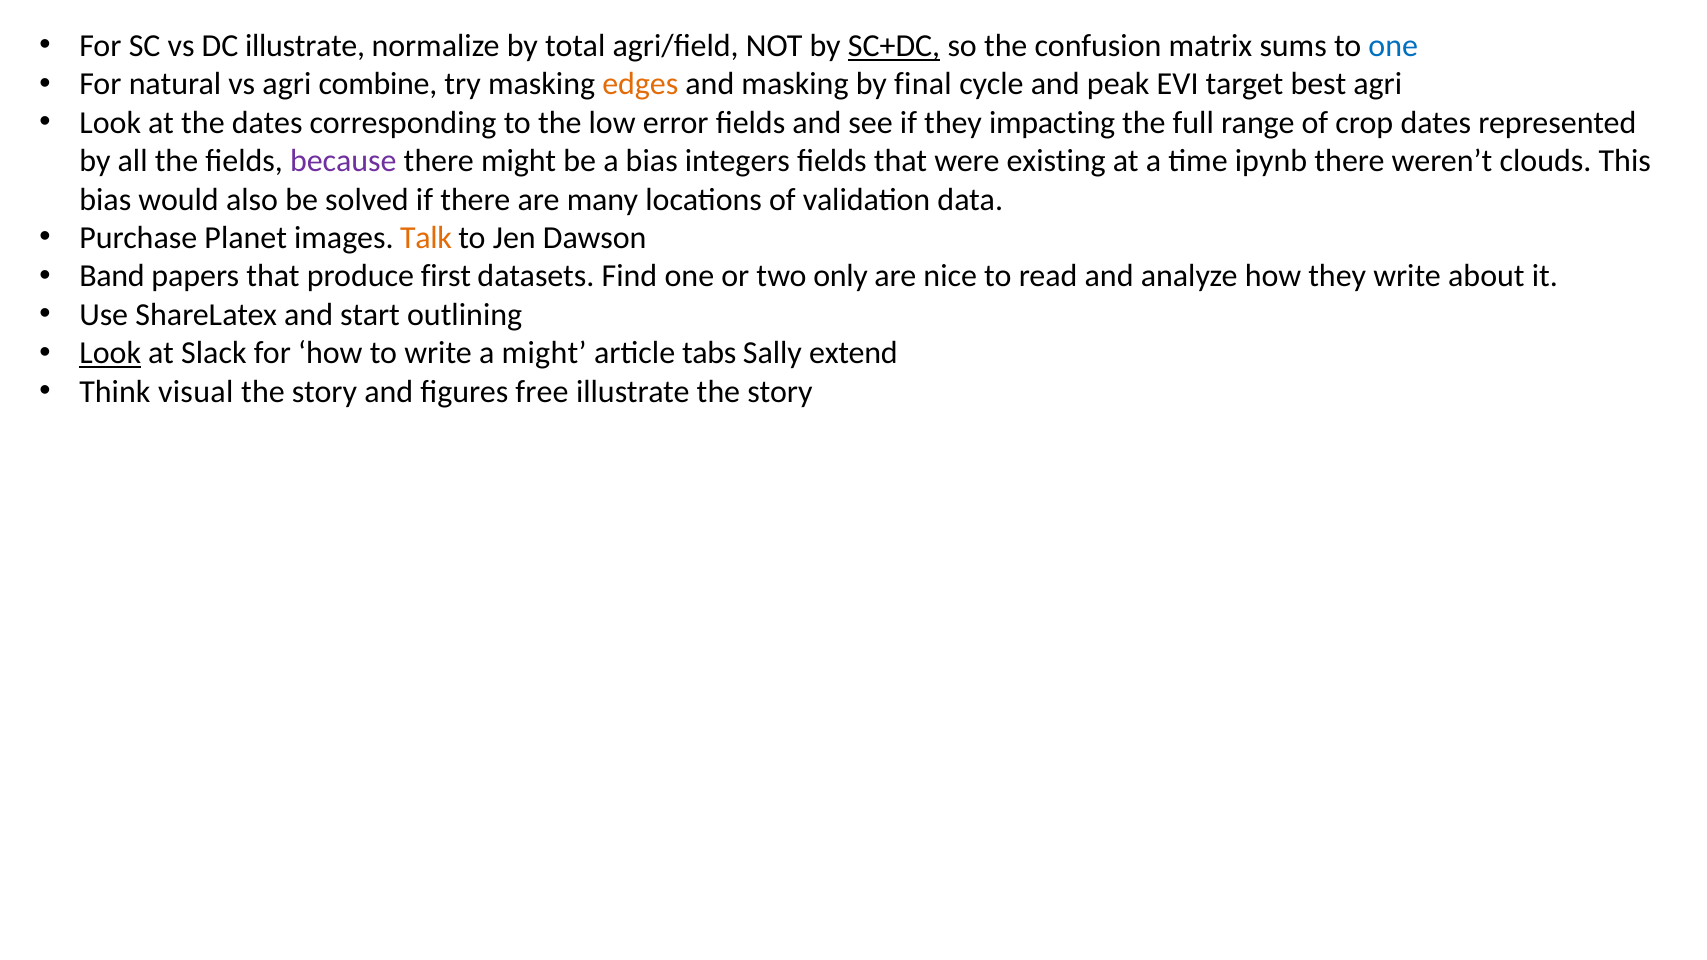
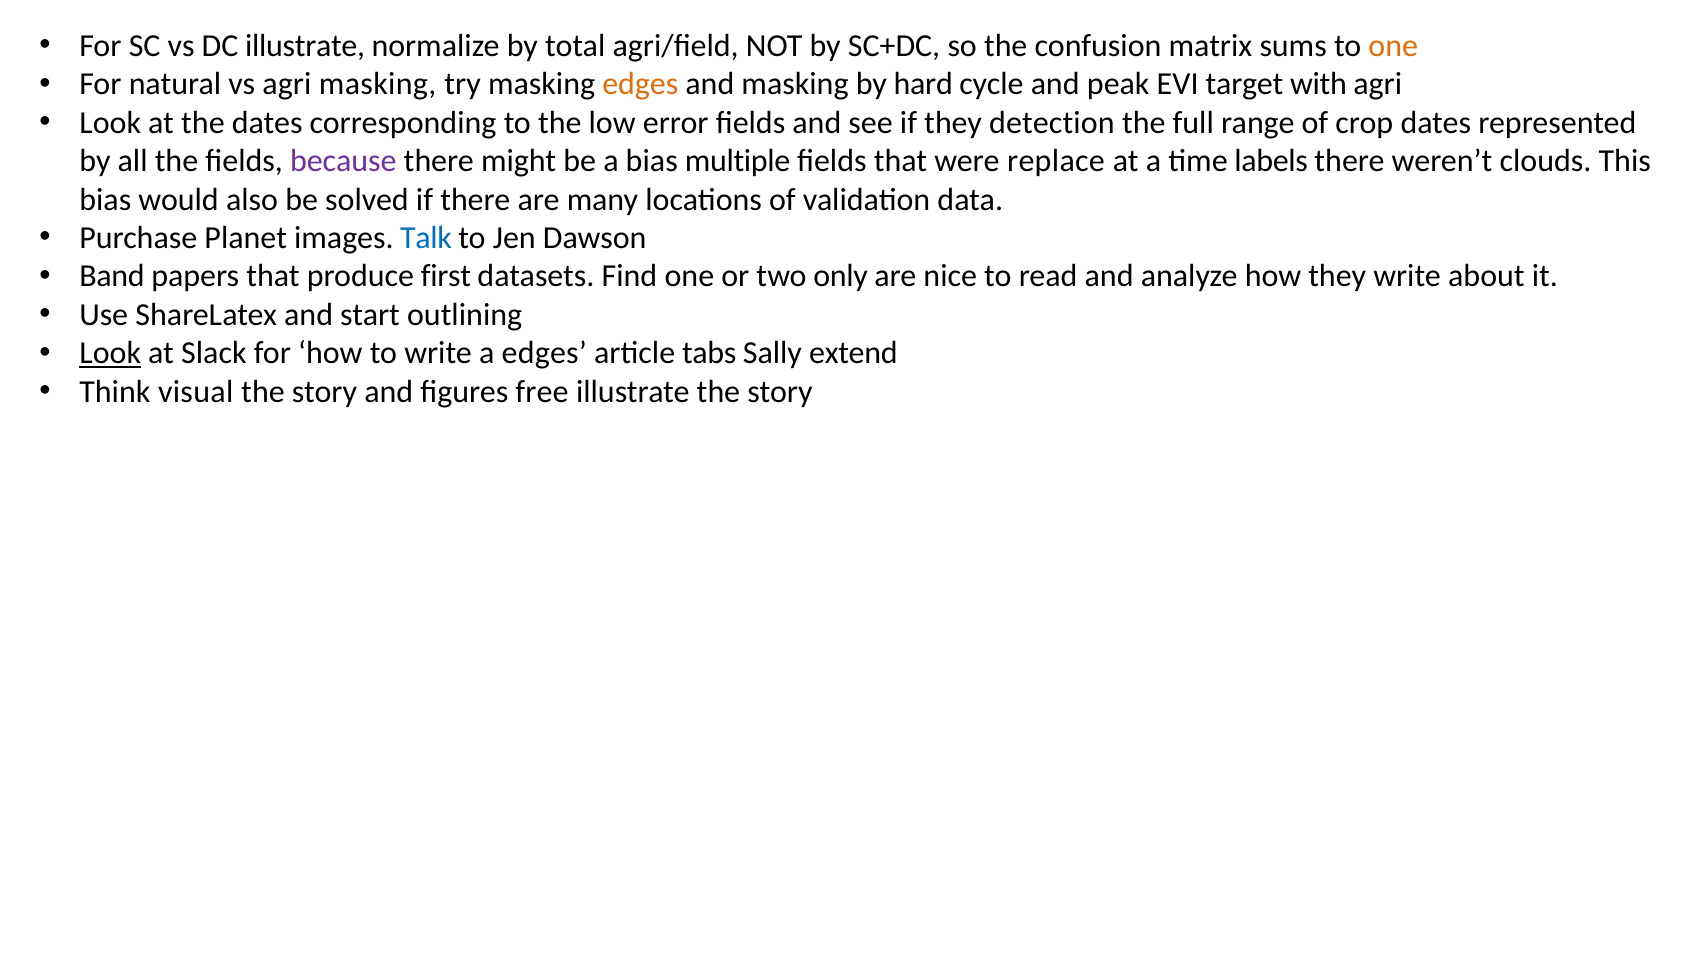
SC+DC underline: present -> none
one at (1393, 46) colour: blue -> orange
agri combine: combine -> masking
final: final -> hard
best: best -> with
impacting: impacting -> detection
integers: integers -> multiple
existing: existing -> replace
ipynb: ipynb -> labels
Talk colour: orange -> blue
a might: might -> edges
